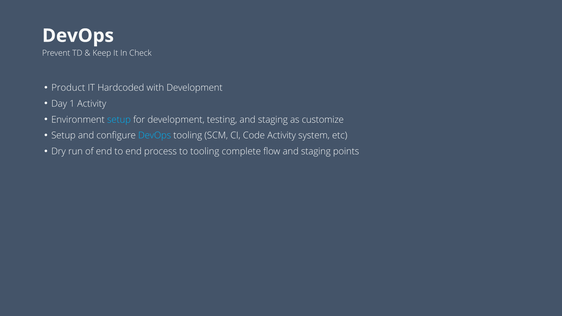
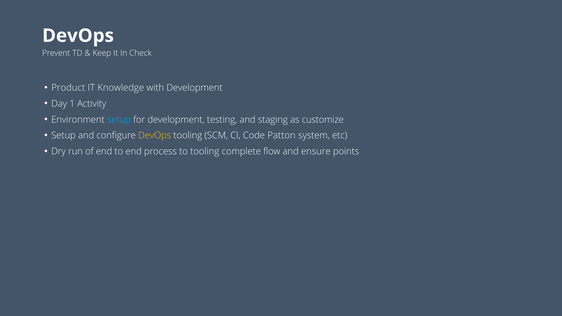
Hardcoded: Hardcoded -> Knowledge
DevOps at (155, 136) colour: light blue -> yellow
Code Activity: Activity -> Patton
flow and staging: staging -> ensure
